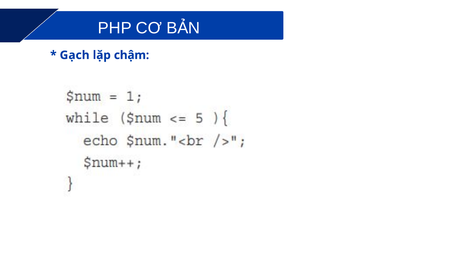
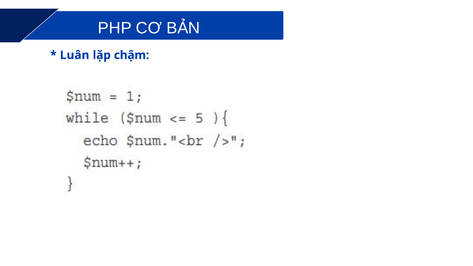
Gạch: Gạch -> Luân
